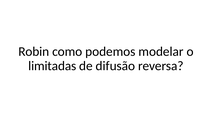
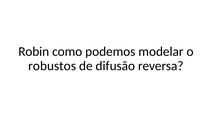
limitadas: limitadas -> robustos
